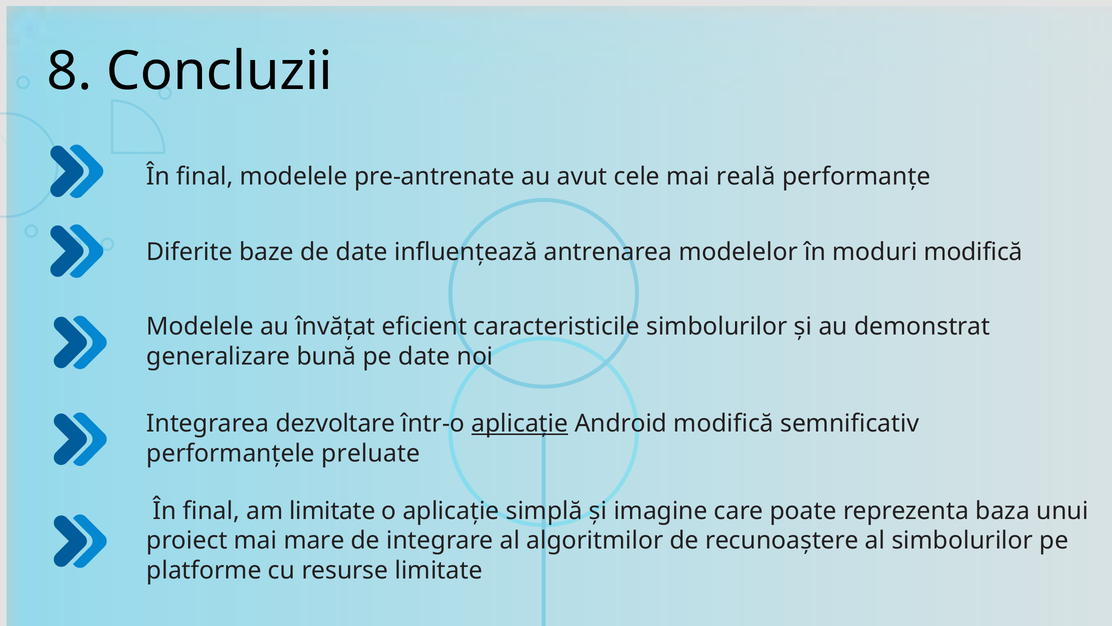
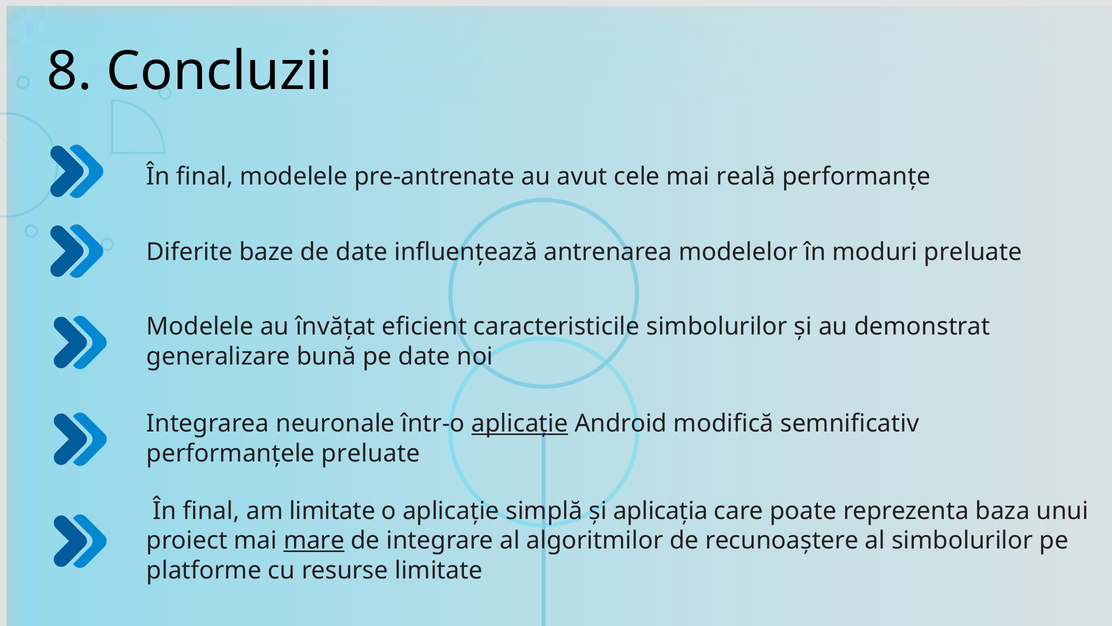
moduri modifică: modifică -> preluate
dezvoltare: dezvoltare -> neuronale
imagine: imagine -> aplicația
mare underline: none -> present
